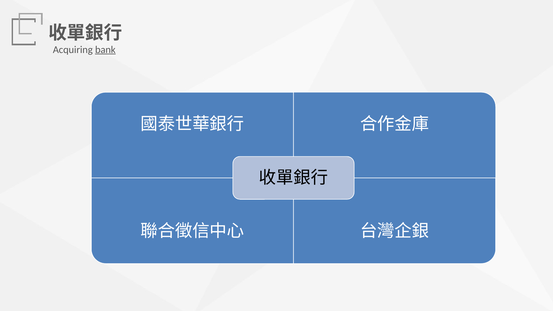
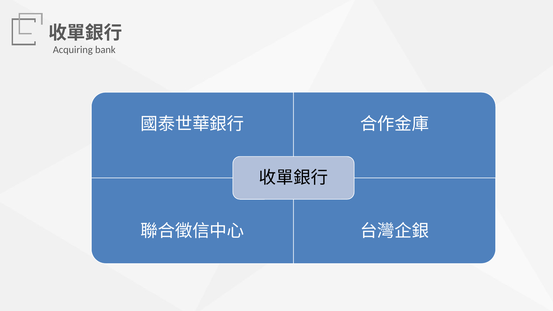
bank underline: present -> none
